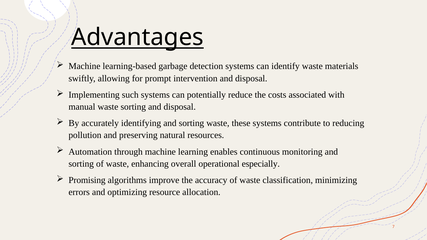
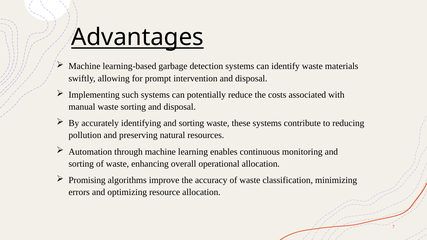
operational especially: especially -> allocation
